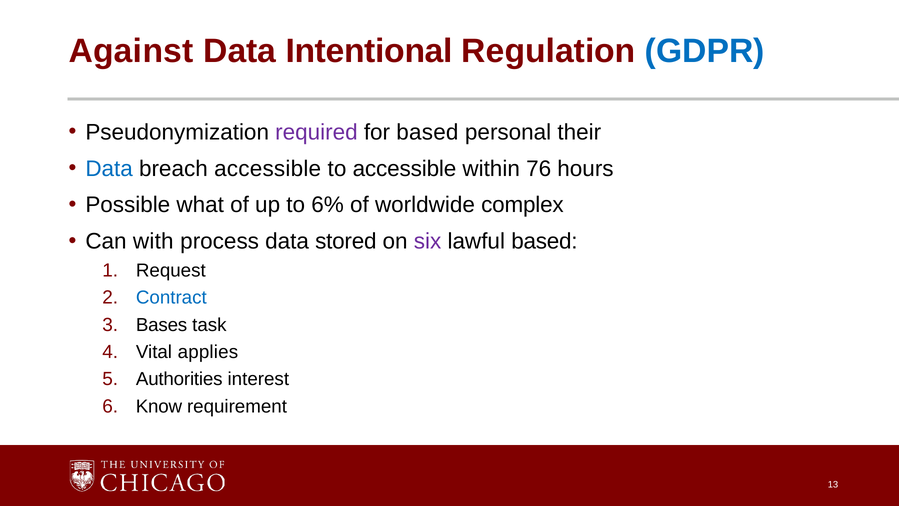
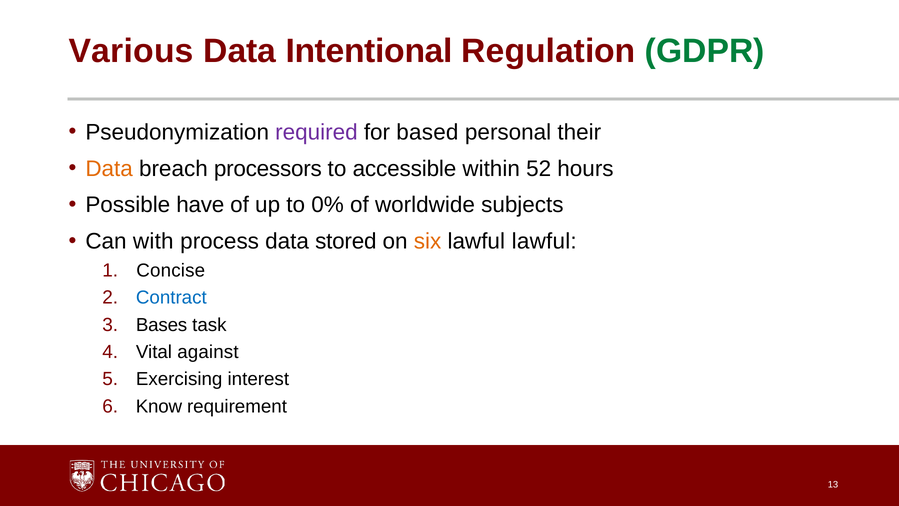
Against: Against -> Various
GDPR colour: blue -> green
Data at (109, 169) colour: blue -> orange
breach accessible: accessible -> processors
76: 76 -> 52
what: what -> have
6%: 6% -> 0%
complex: complex -> subjects
six colour: purple -> orange
lawful based: based -> lawful
Request: Request -> Concise
applies: applies -> against
Authorities: Authorities -> Exercising
